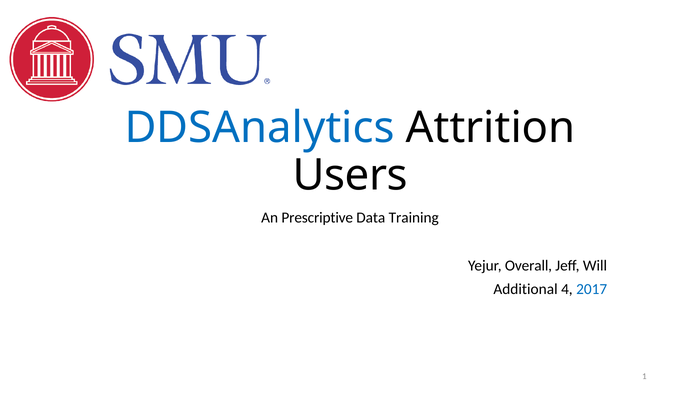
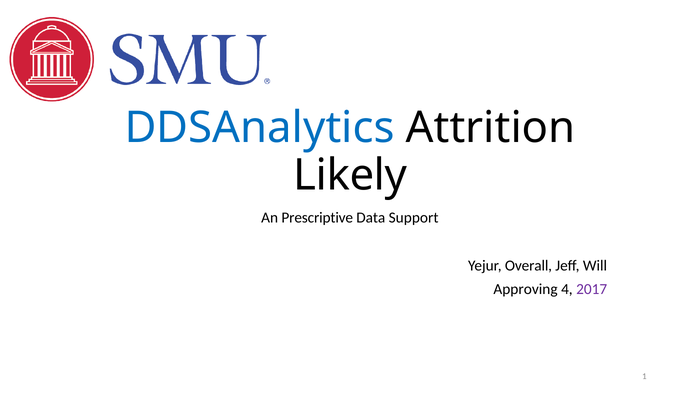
Users: Users -> Likely
Training: Training -> Support
Additional: Additional -> Approving
2017 colour: blue -> purple
